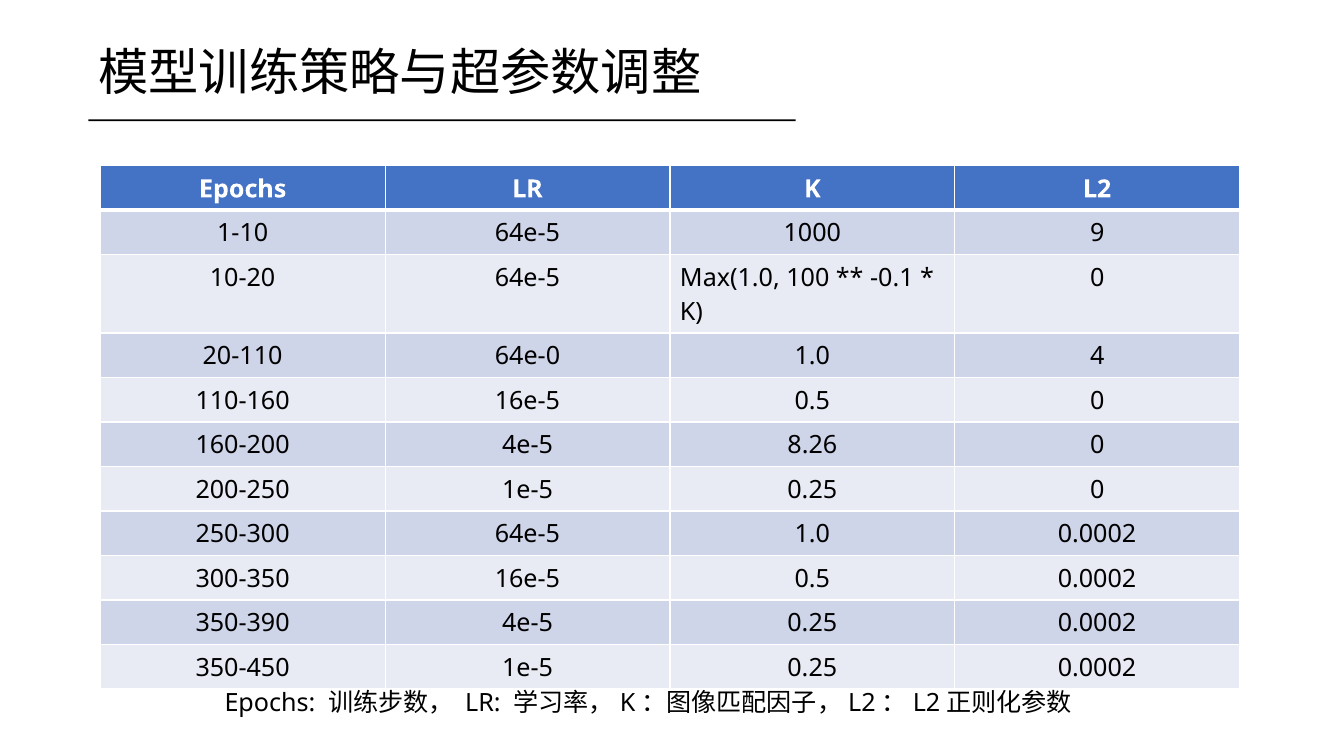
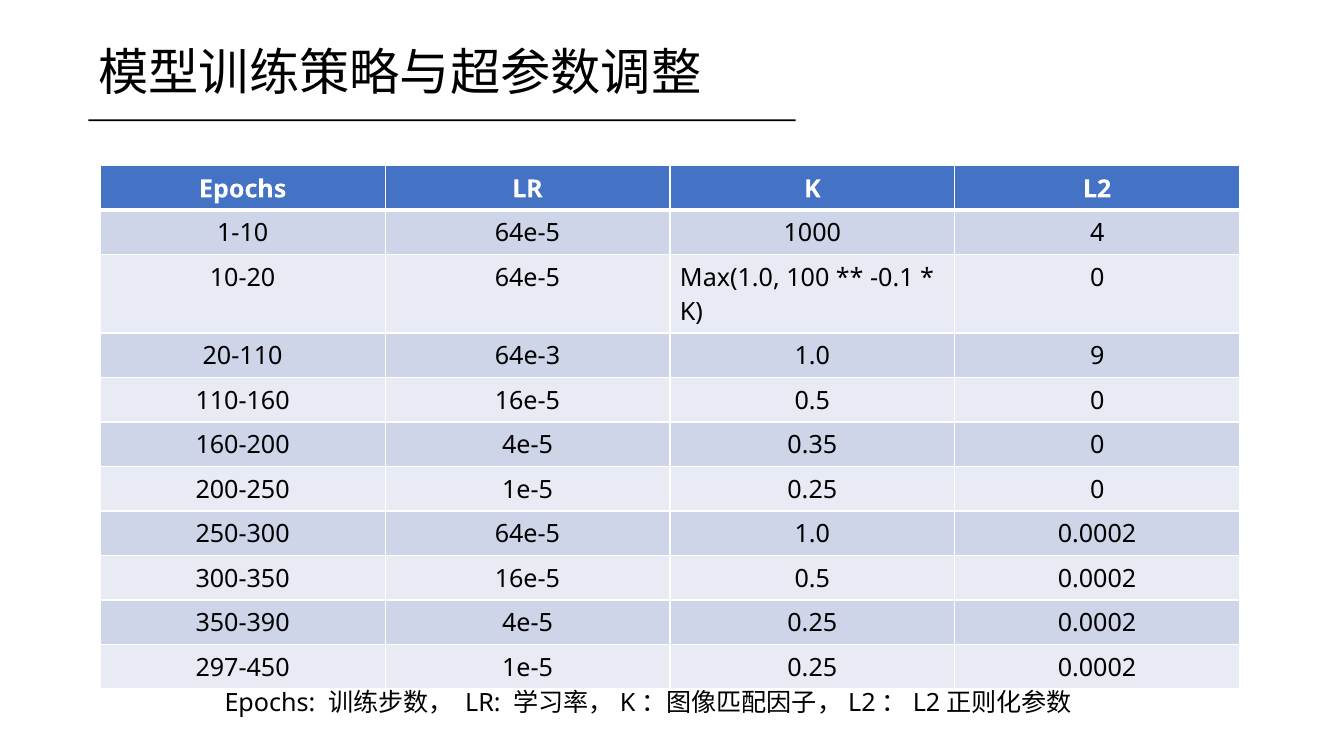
9: 9 -> 4
64e-0: 64e-0 -> 64e-3
4: 4 -> 9
8.26: 8.26 -> 0.35
350-450: 350-450 -> 297-450
